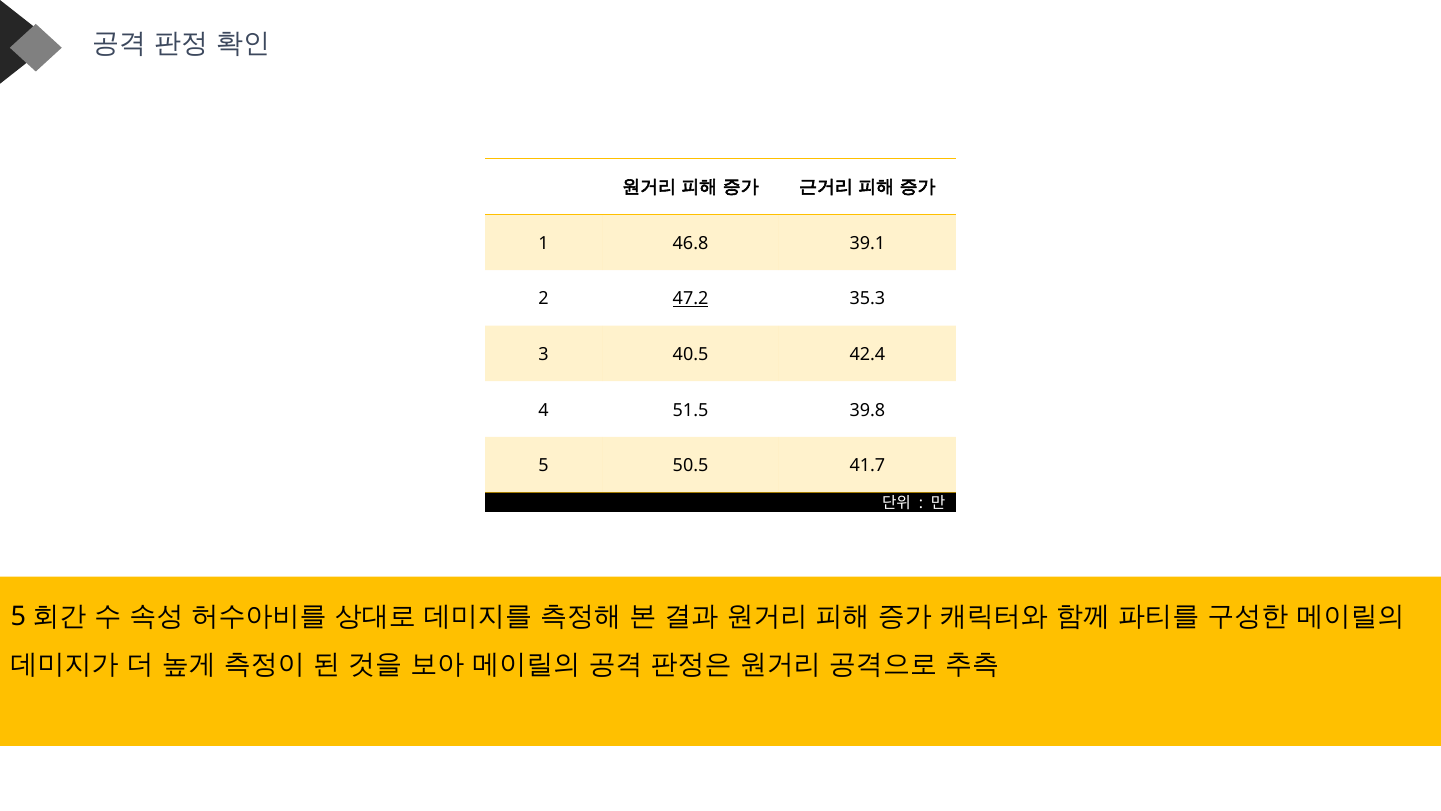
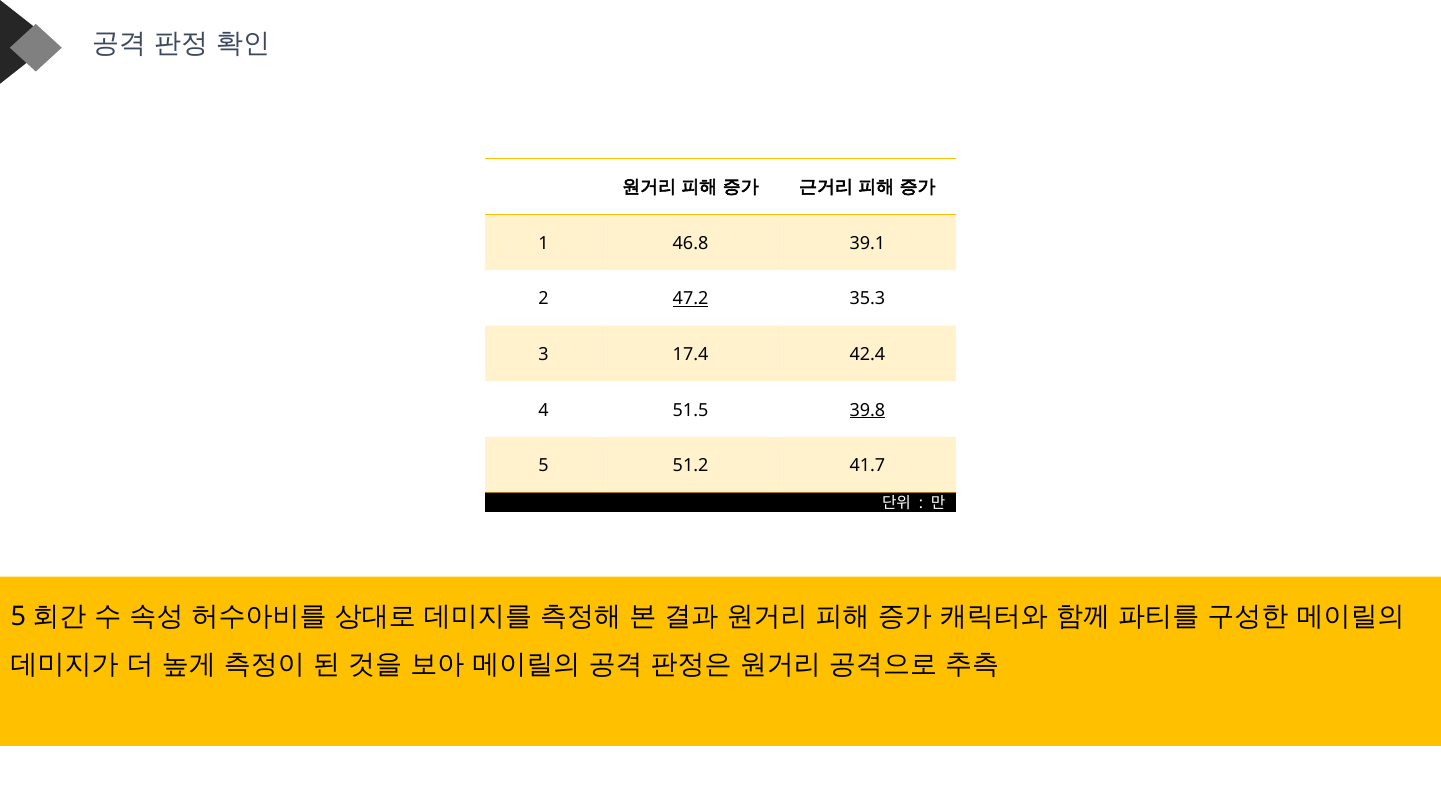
40.5: 40.5 -> 17.4
39.8 underline: none -> present
50.5: 50.5 -> 51.2
